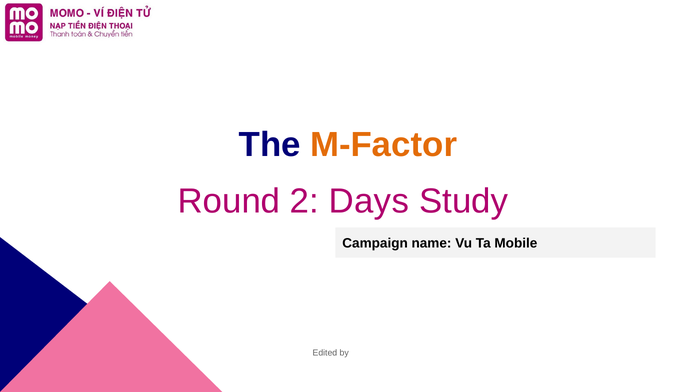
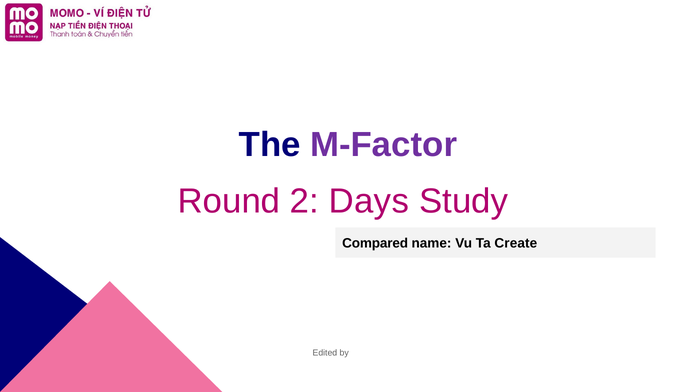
M-Factor colour: orange -> purple
Campaign: Campaign -> Compared
Mobile: Mobile -> Create
